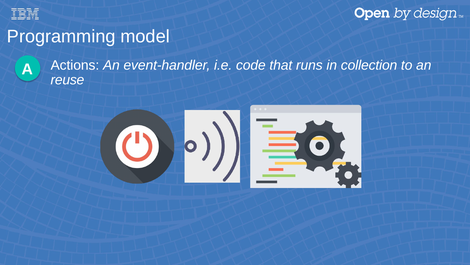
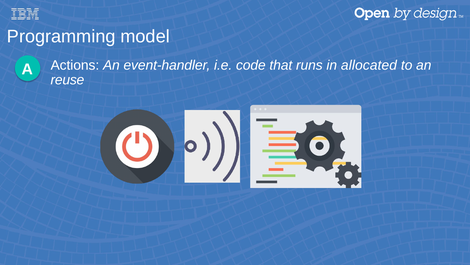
collection: collection -> allocated
